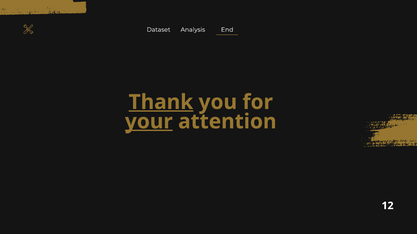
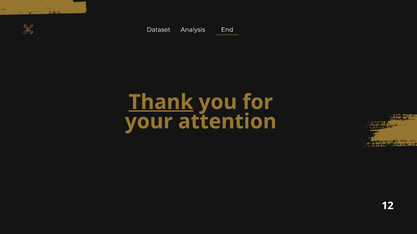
your underline: present -> none
